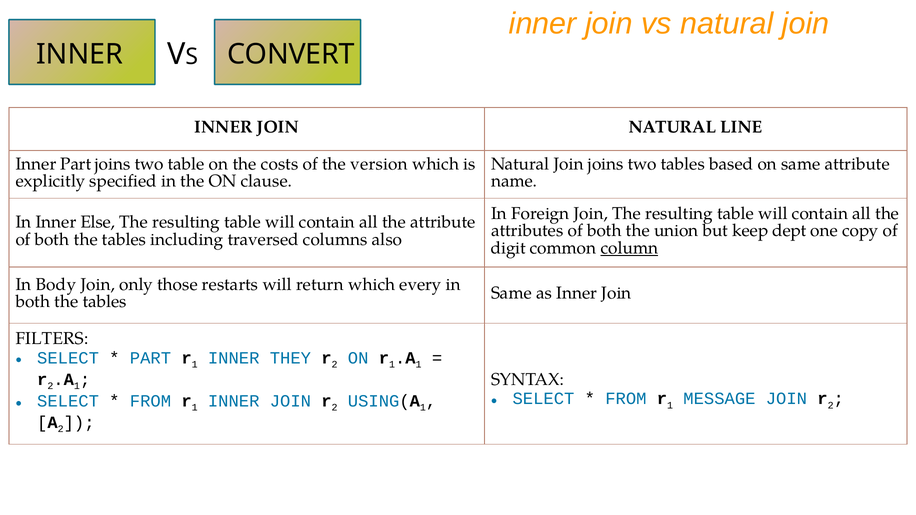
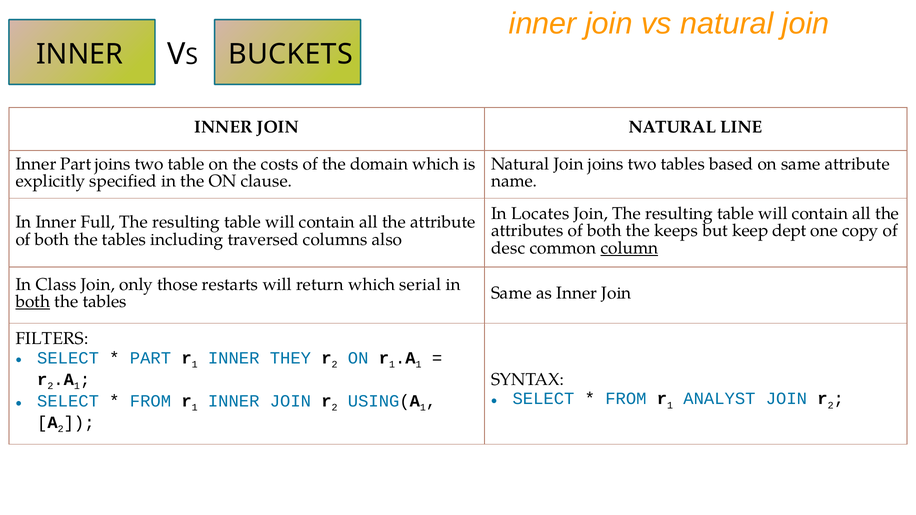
CONVERT: CONVERT -> BUCKETS
version: version -> domain
Foreign: Foreign -> Locates
Else: Else -> Full
union: union -> keeps
digit: digit -> desc
Body: Body -> Class
every: every -> serial
both at (33, 302) underline: none -> present
MESSAGE: MESSAGE -> ANALYST
